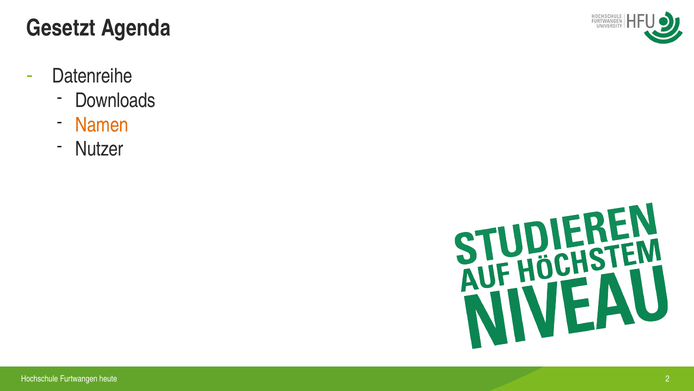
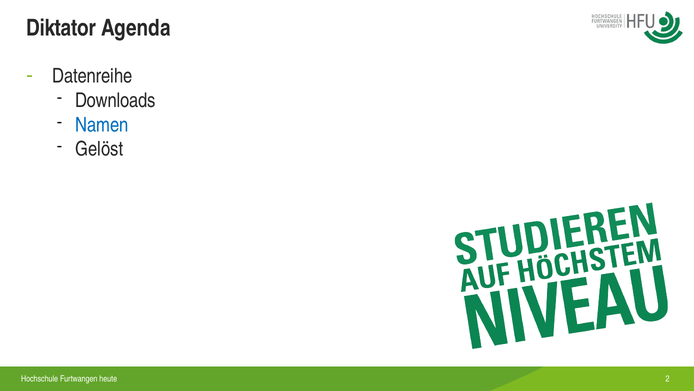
Gesetzt: Gesetzt -> Diktator
Namen colour: orange -> blue
Nutzer: Nutzer -> Gelöst
